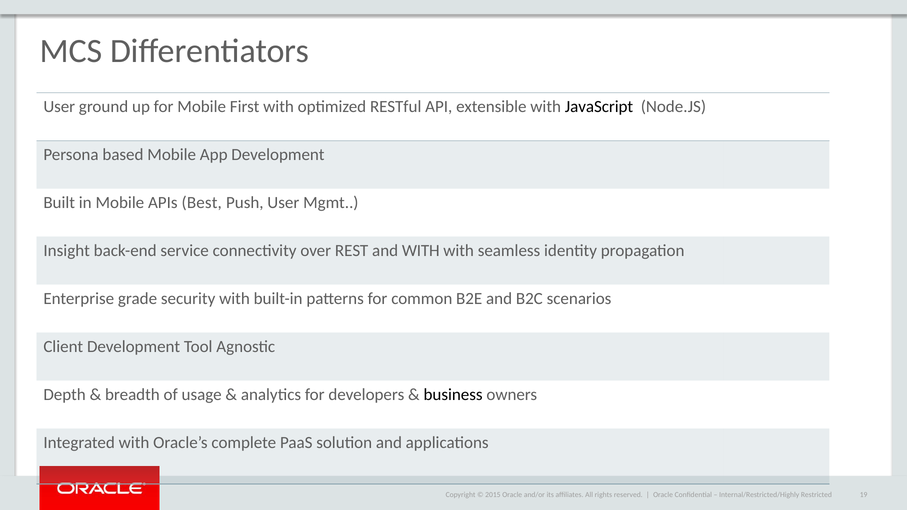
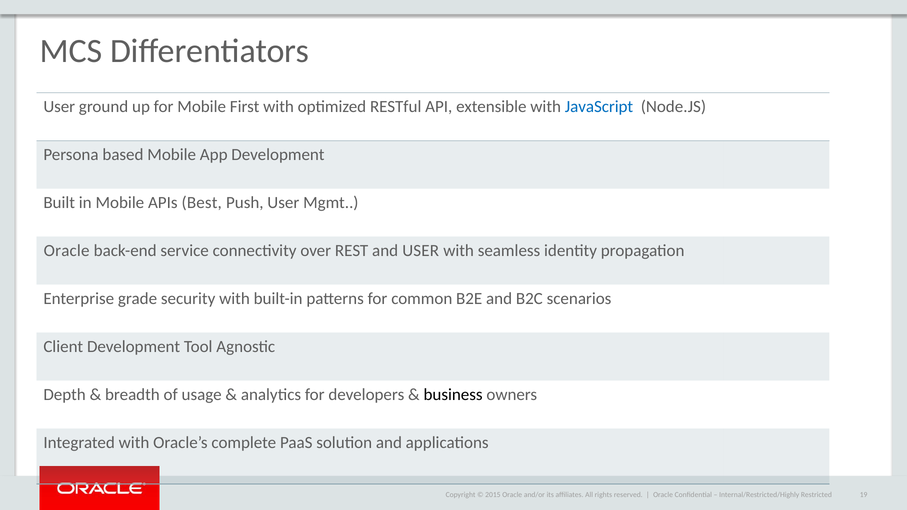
JavaScript colour: black -> blue
Insight at (67, 251): Insight -> Oracle
and WITH: WITH -> USER
